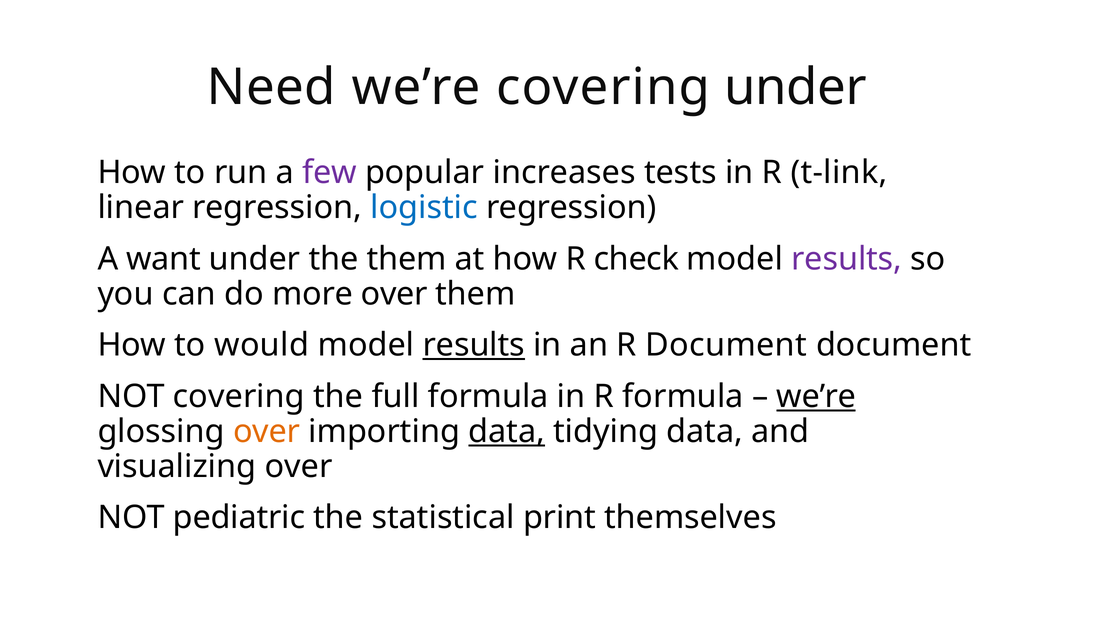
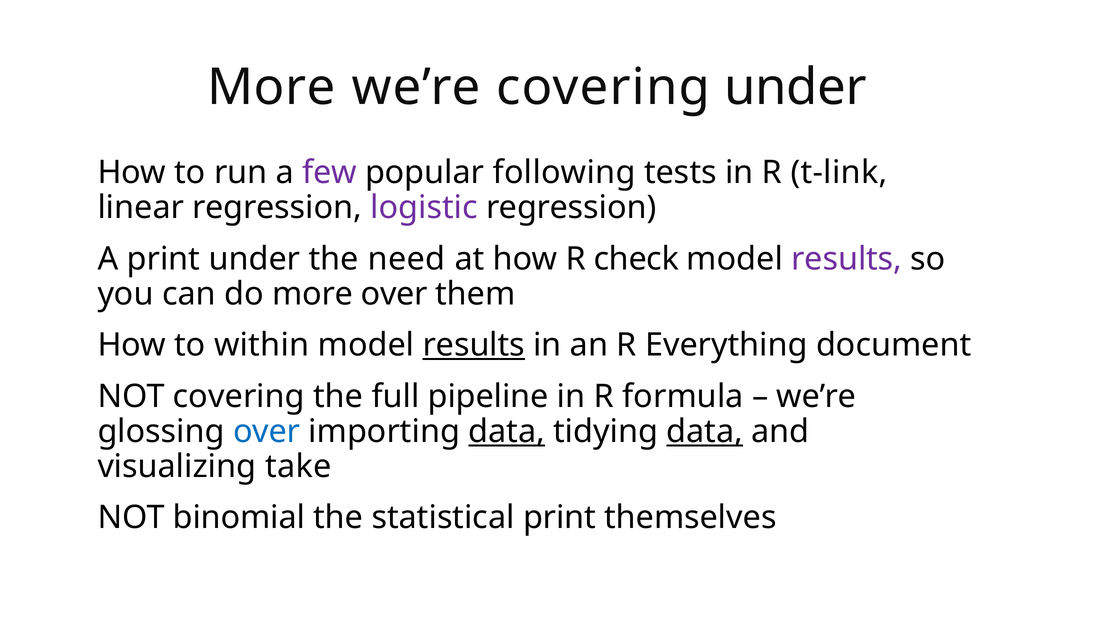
Need at (271, 87): Need -> More
increases: increases -> following
logistic colour: blue -> purple
A want: want -> print
the them: them -> need
would: would -> within
R Document: Document -> Everything
full formula: formula -> pipeline
we’re at (816, 396) underline: present -> none
over at (267, 431) colour: orange -> blue
data at (705, 431) underline: none -> present
visualizing over: over -> take
pediatric: pediatric -> binomial
